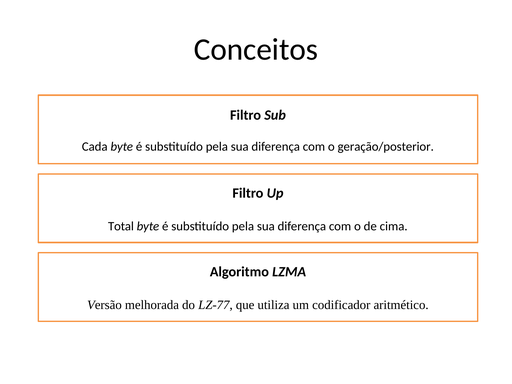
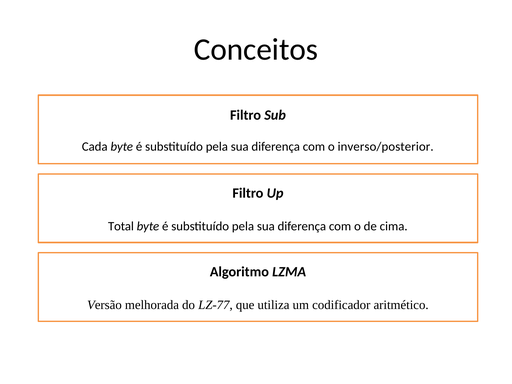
geração/posterior: geração/posterior -> inverso/posterior
